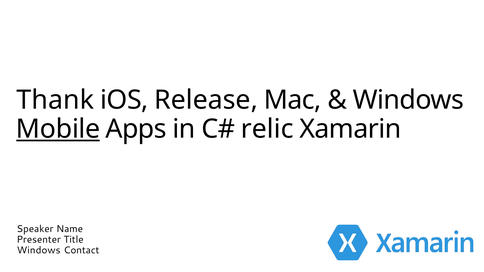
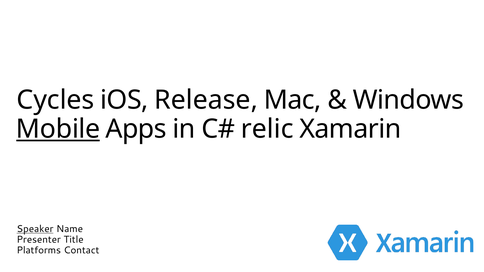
Thank: Thank -> Cycles
Speaker underline: none -> present
Windows at (39, 250): Windows -> Platforms
